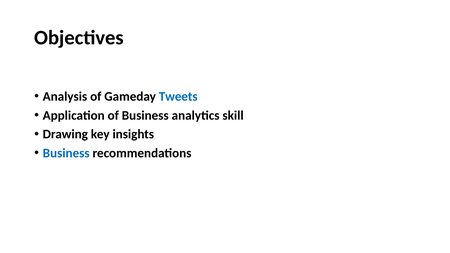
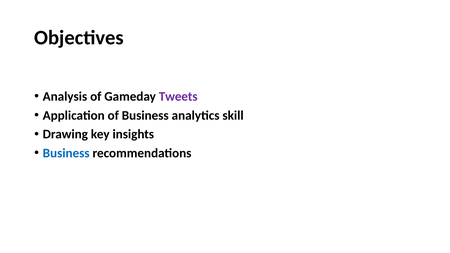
Tweets colour: blue -> purple
